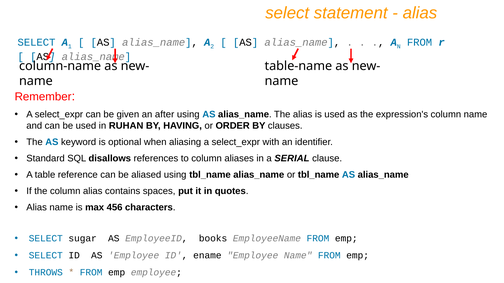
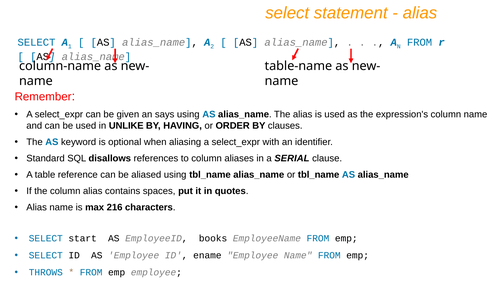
after: after -> says
RUHAN: RUHAN -> UNLIKE
456: 456 -> 216
sugar: sugar -> start
